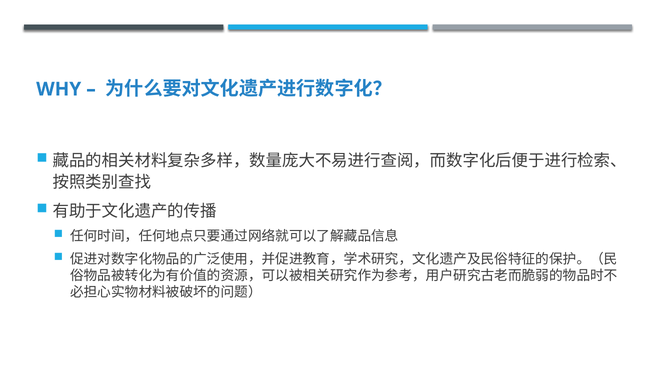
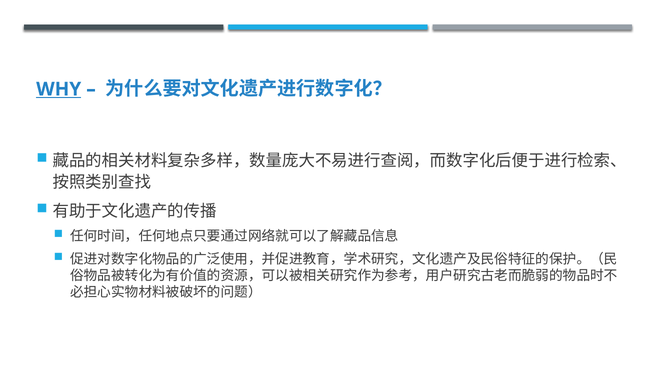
WHY underline: none -> present
